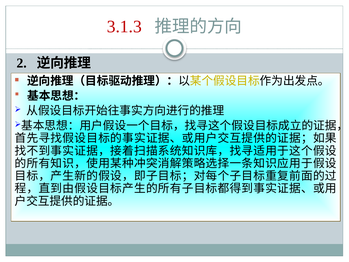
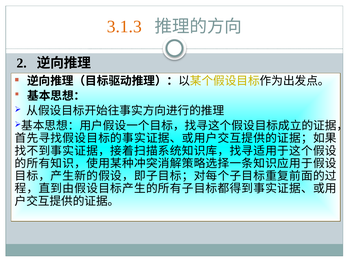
3.1.3 colour: red -> orange
